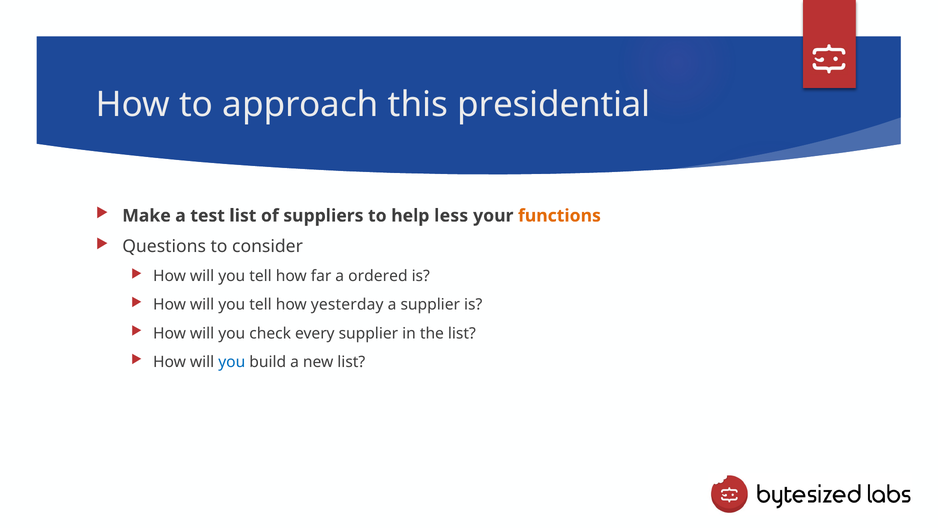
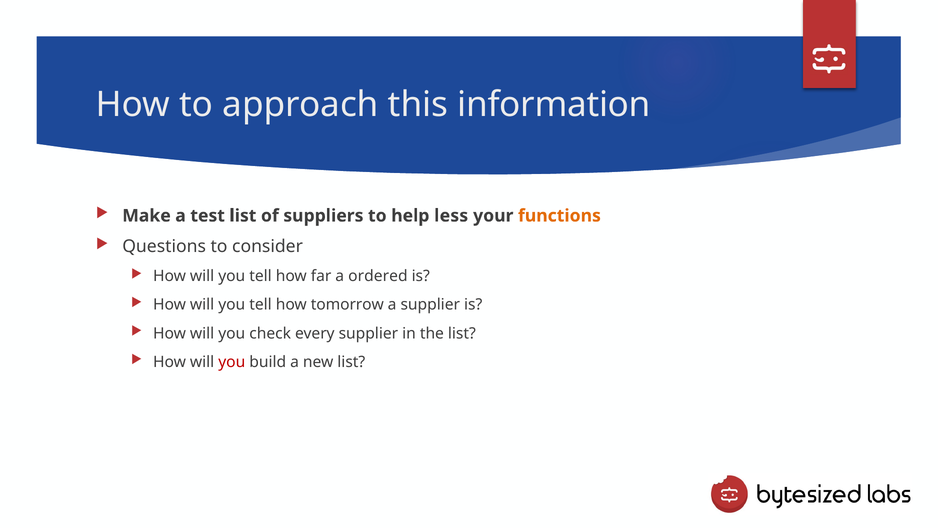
presidential: presidential -> information
yesterday: yesterday -> tomorrow
you at (232, 362) colour: blue -> red
